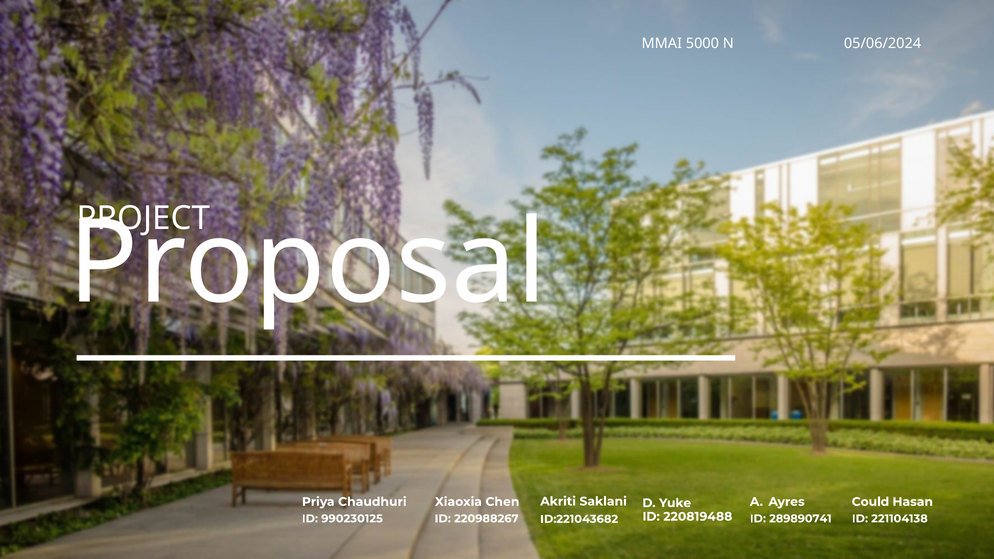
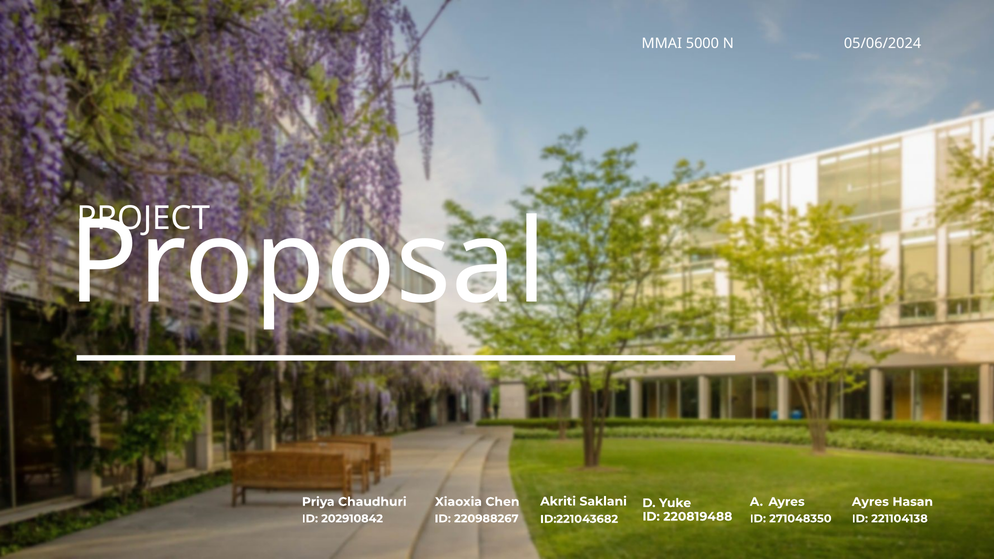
Could at (870, 502): Could -> Ayres
990230125: 990230125 -> 202910842
289890741: 289890741 -> 271048350
